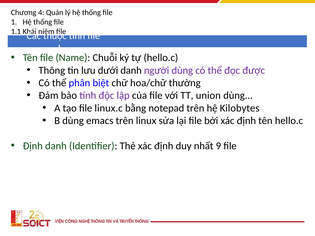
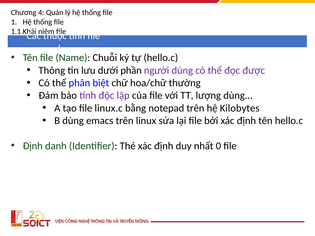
dưới danh: danh -> phần
union: union -> lượng
9: 9 -> 0
